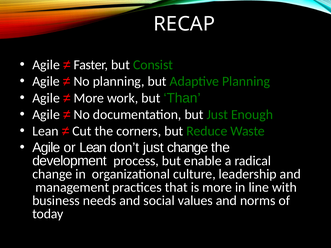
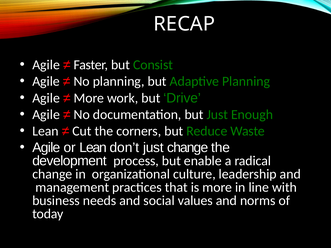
Than: Than -> Drive
